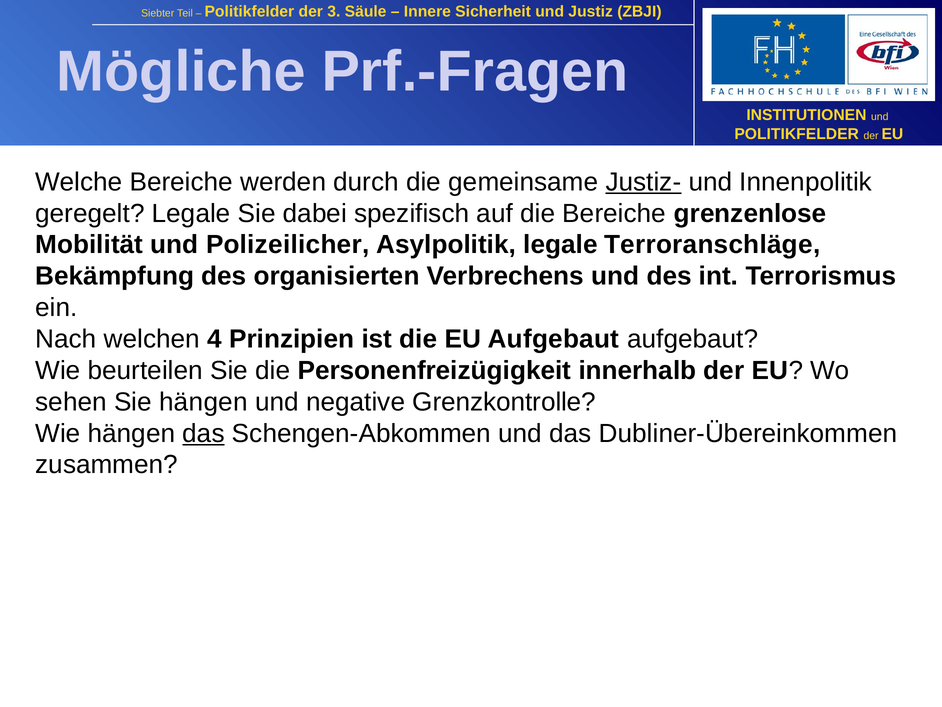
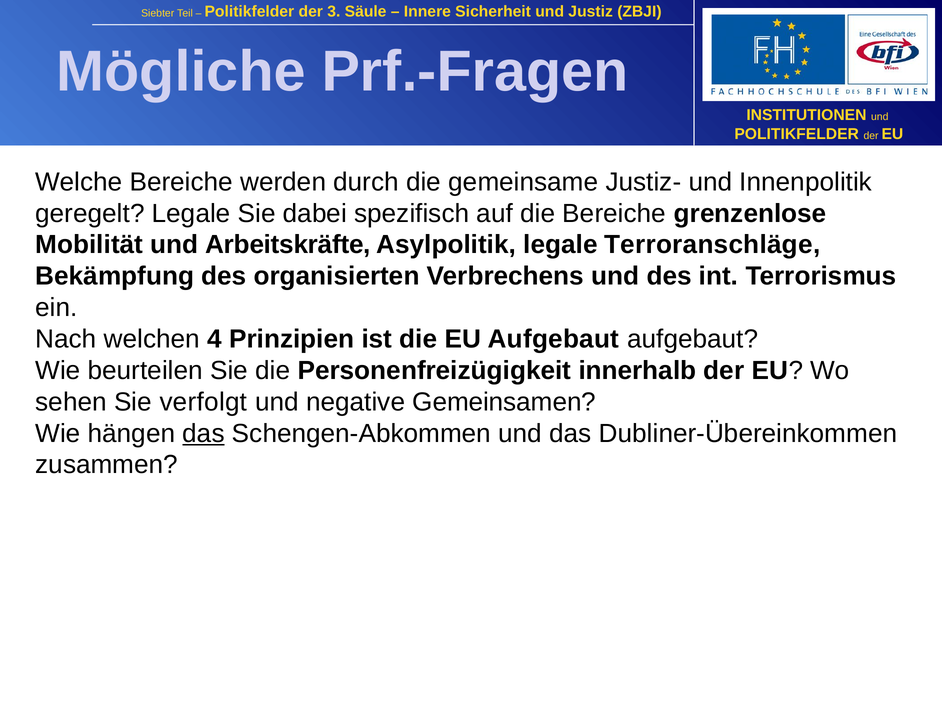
Justiz- underline: present -> none
Polizeilicher: Polizeilicher -> Arbeitskräfte
Sie hängen: hängen -> verfolgt
Grenzkontrolle: Grenzkontrolle -> Gemeinsamen
